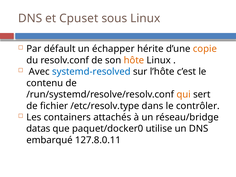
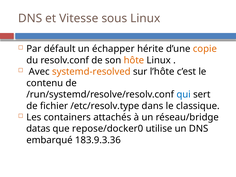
Cpuset: Cpuset -> Vitesse
systemd-resolved colour: blue -> orange
qui colour: orange -> blue
contrôler: contrôler -> classique
paquet/docker0: paquet/docker0 -> repose/docker0
127.8.0.11: 127.8.0.11 -> 183.9.3.36
